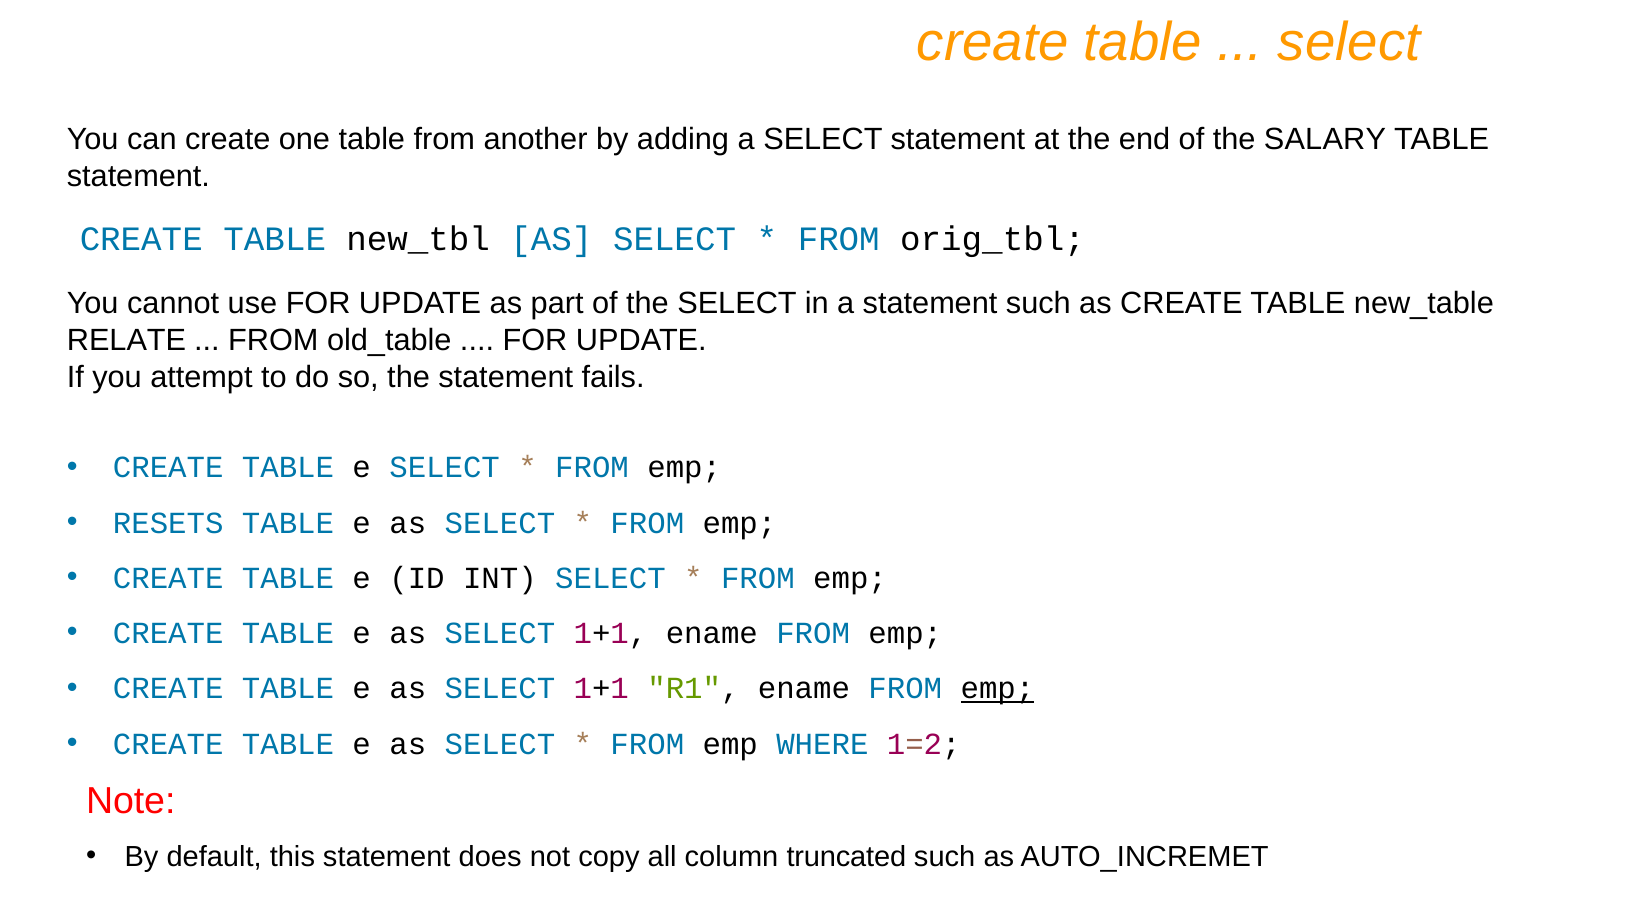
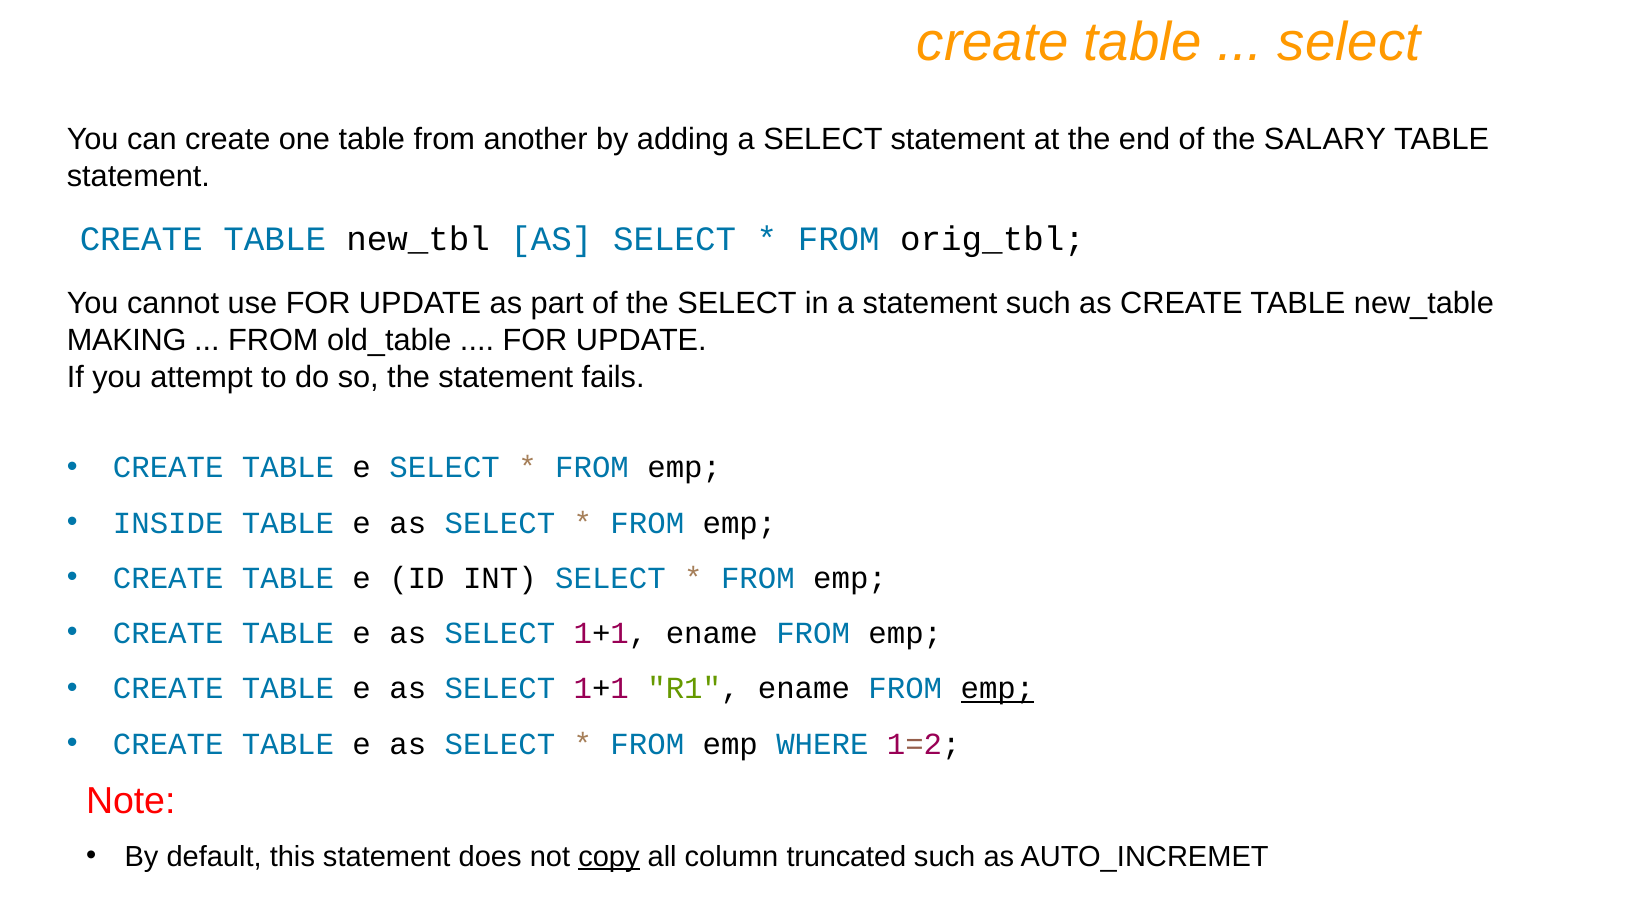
RELATE: RELATE -> MAKING
RESETS: RESETS -> INSIDE
copy underline: none -> present
